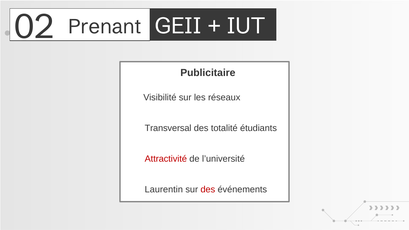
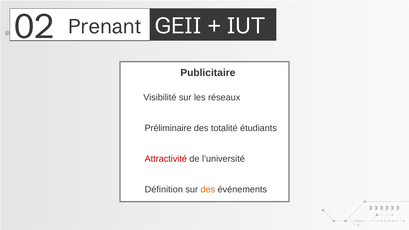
Transversal: Transversal -> Préliminaire
Laurentin: Laurentin -> Définition
des at (208, 190) colour: red -> orange
